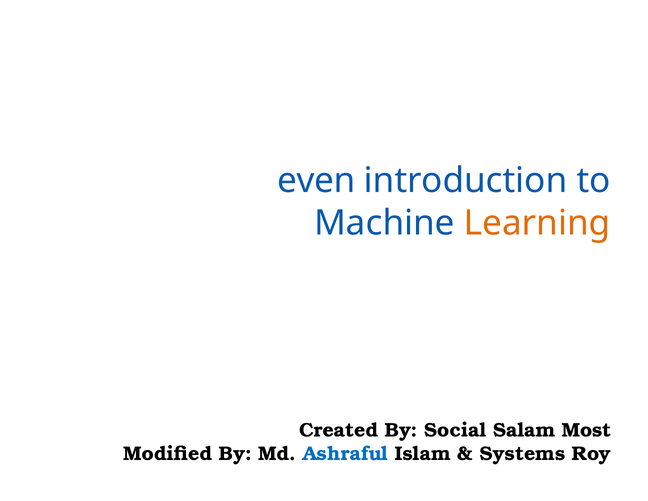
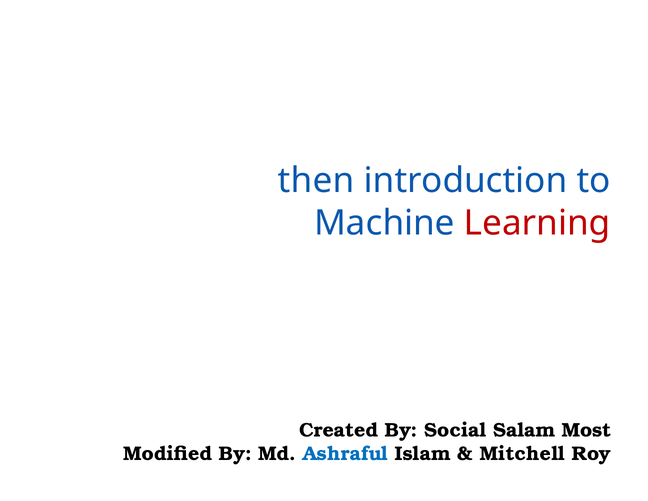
even: even -> then
Learning colour: orange -> red
Systems: Systems -> Mitchell
